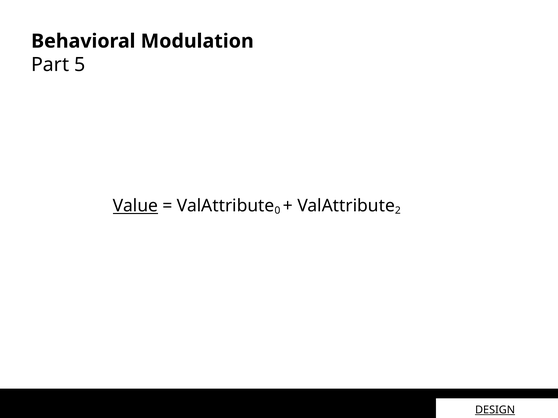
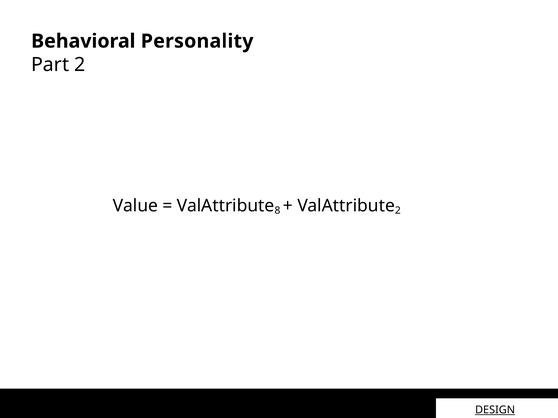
Modulation: Modulation -> Personality
Part 5: 5 -> 2
Value underline: present -> none
0: 0 -> 8
